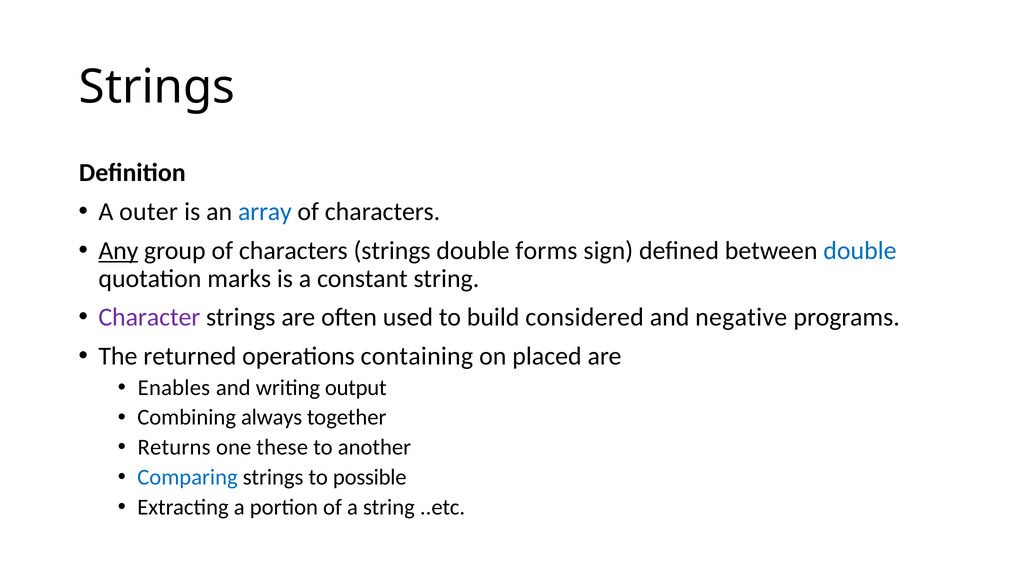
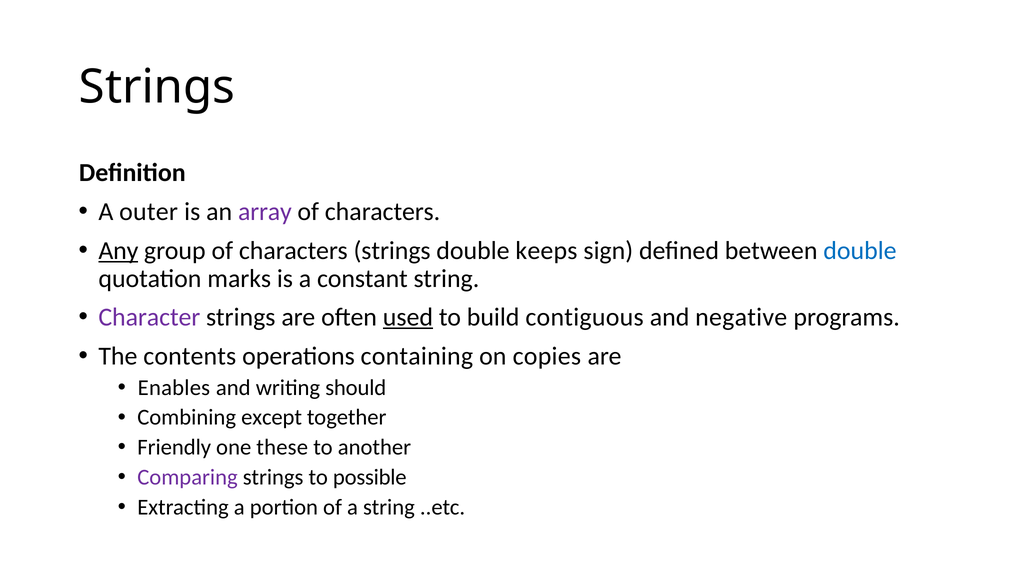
array colour: blue -> purple
forms: forms -> keeps
used underline: none -> present
considered: considered -> contiguous
returned: returned -> contents
placed: placed -> copies
output: output -> should
always: always -> except
Returns: Returns -> Friendly
Comparing colour: blue -> purple
